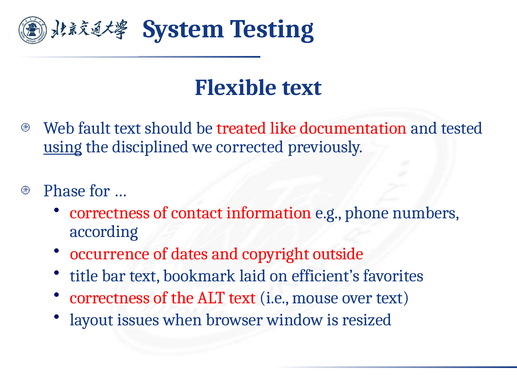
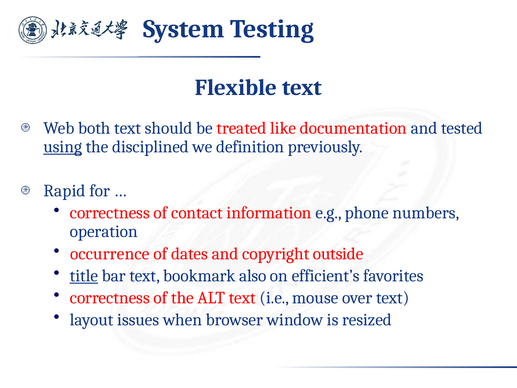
fault: fault -> both
corrected: corrected -> definition
Phase: Phase -> Rapid
according: according -> operation
title underline: none -> present
laid: laid -> also
